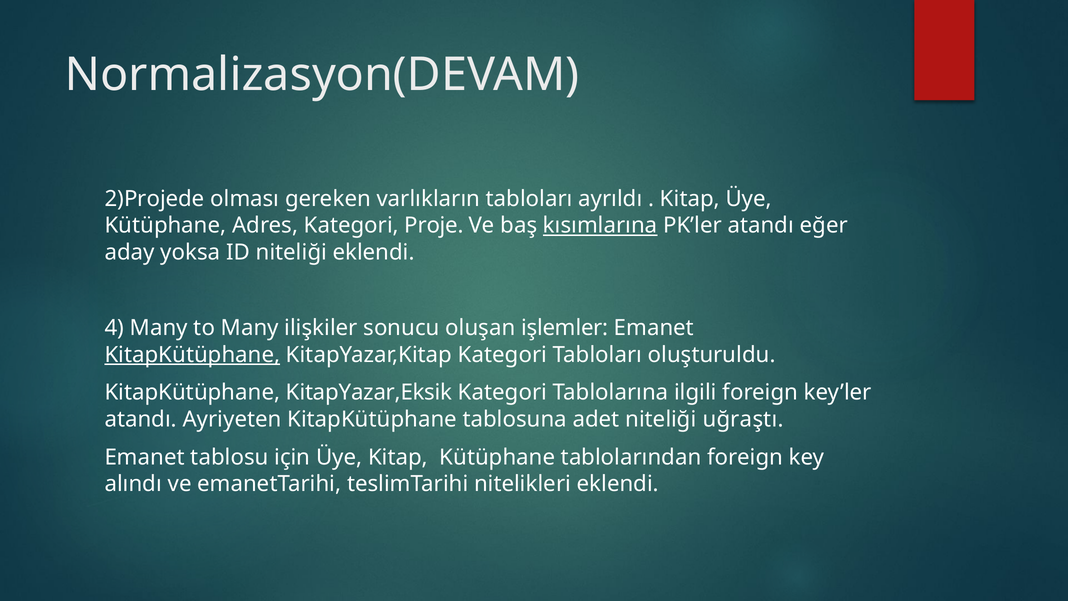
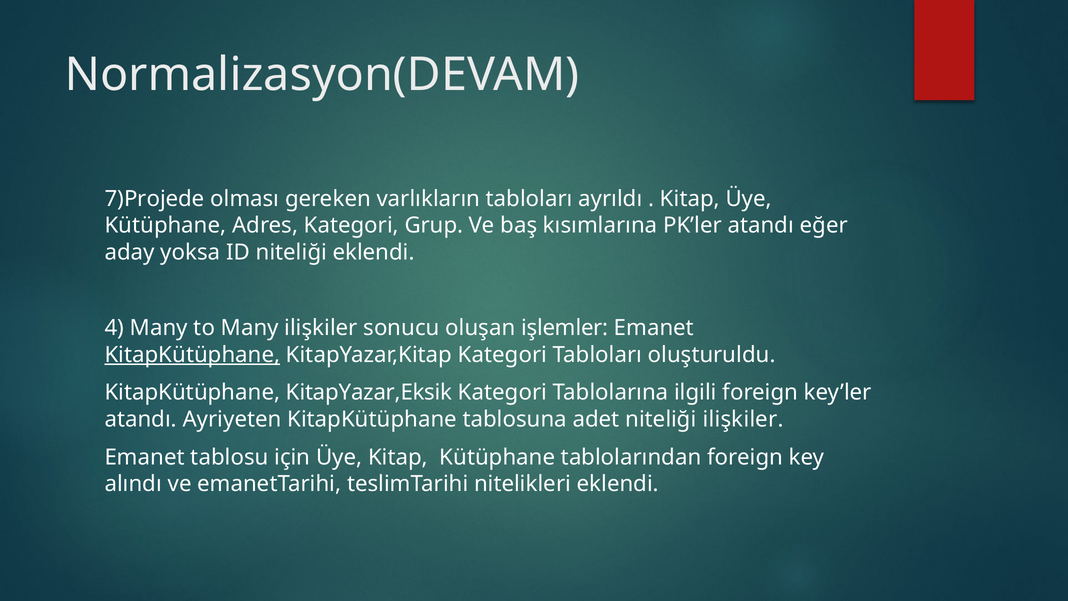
2)Projede: 2)Projede -> 7)Projede
Proje: Proje -> Grup
kısımlarına underline: present -> none
niteliği uğraştı: uğraştı -> ilişkiler
